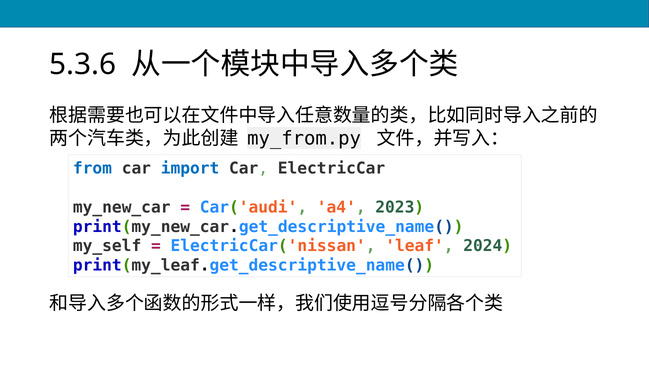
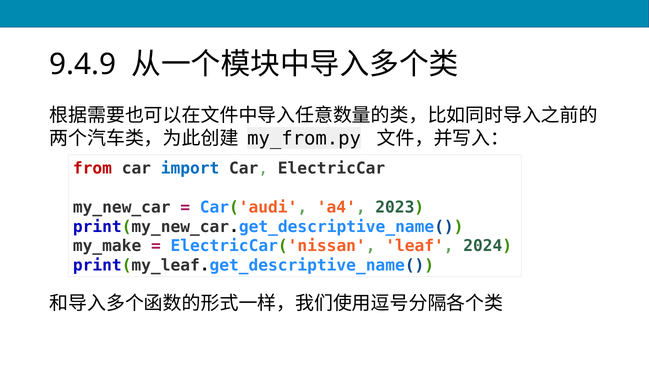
5.3.6: 5.3.6 -> 9.4.9
from colour: blue -> red
my_self: my_self -> my_make
